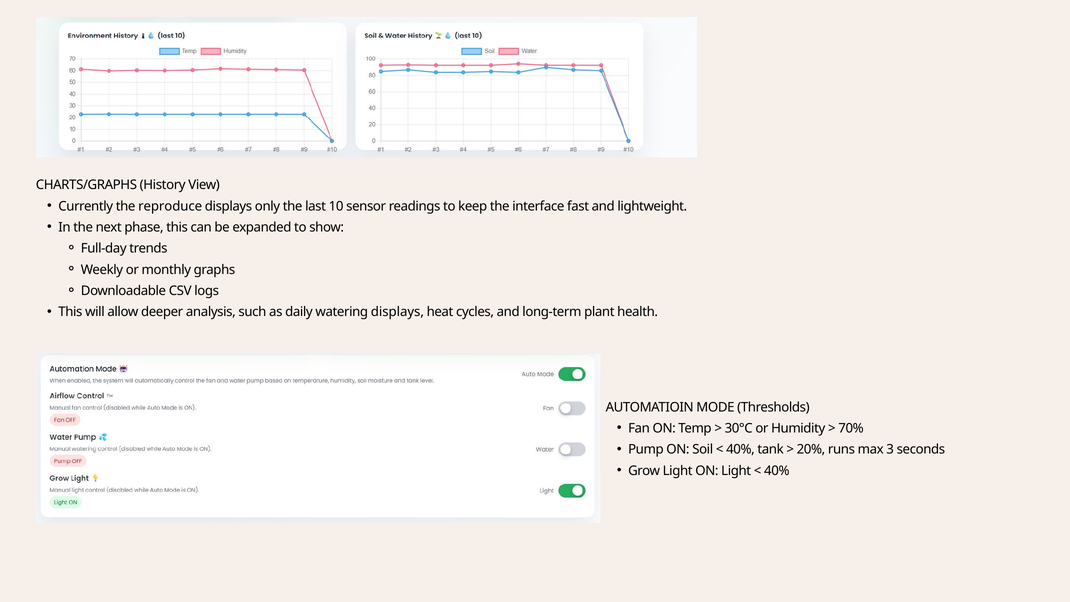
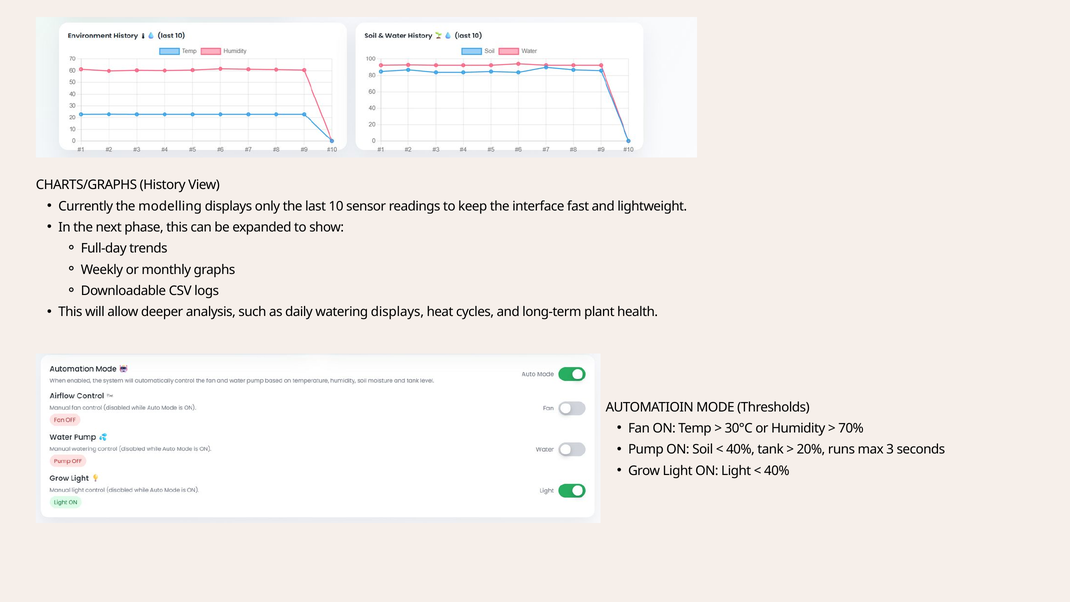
reproduce: reproduce -> modelling
